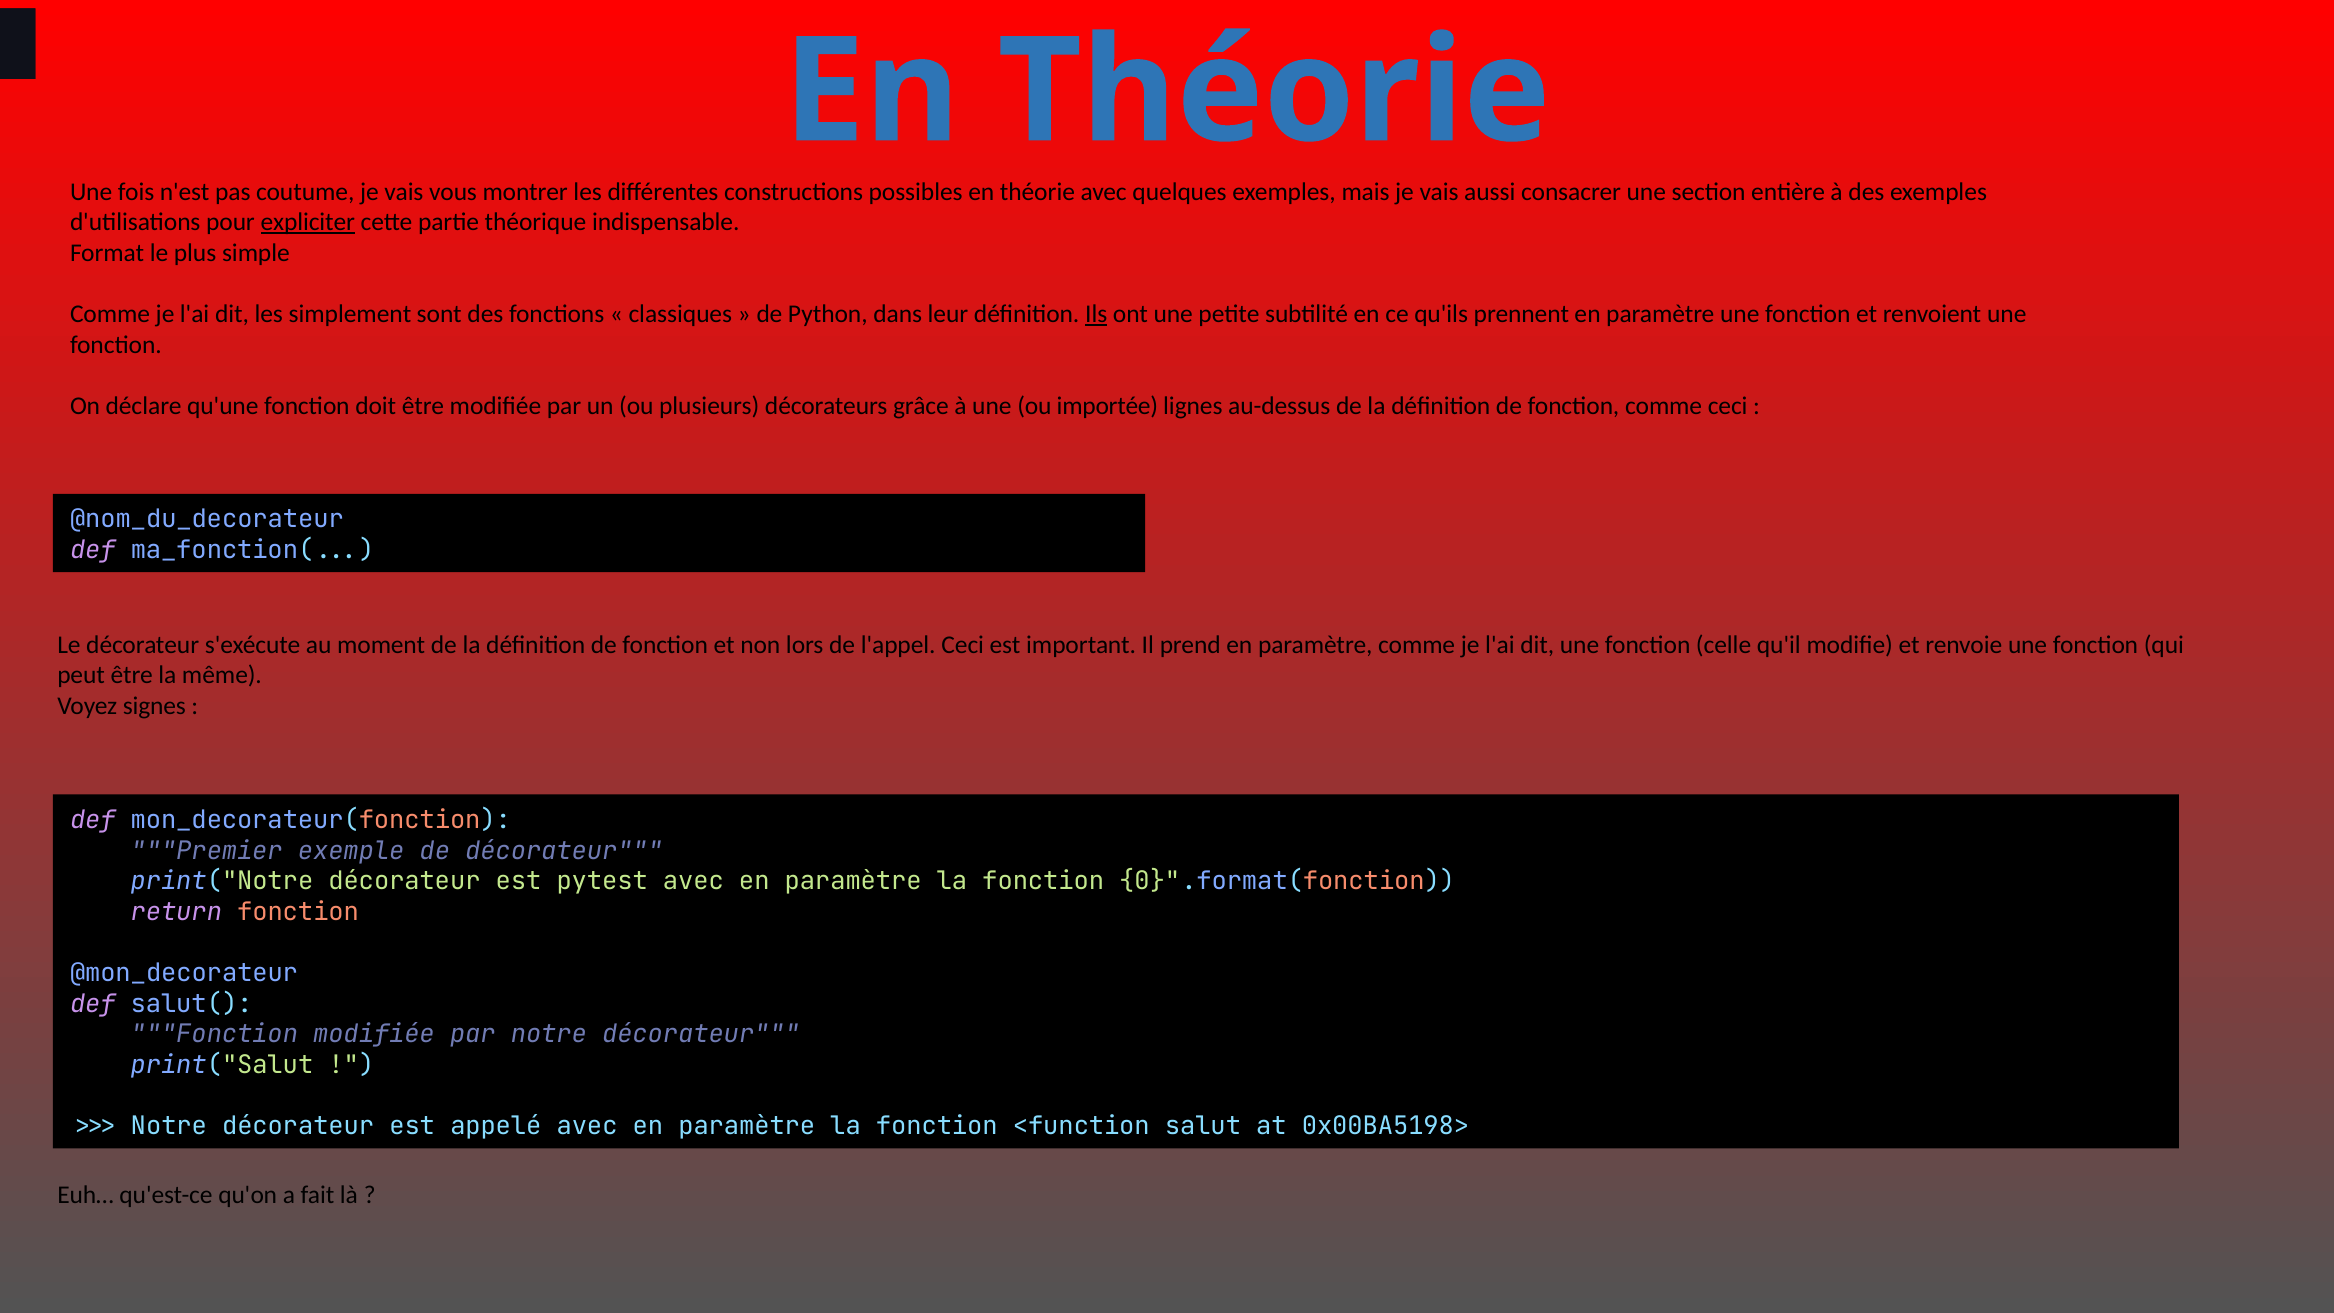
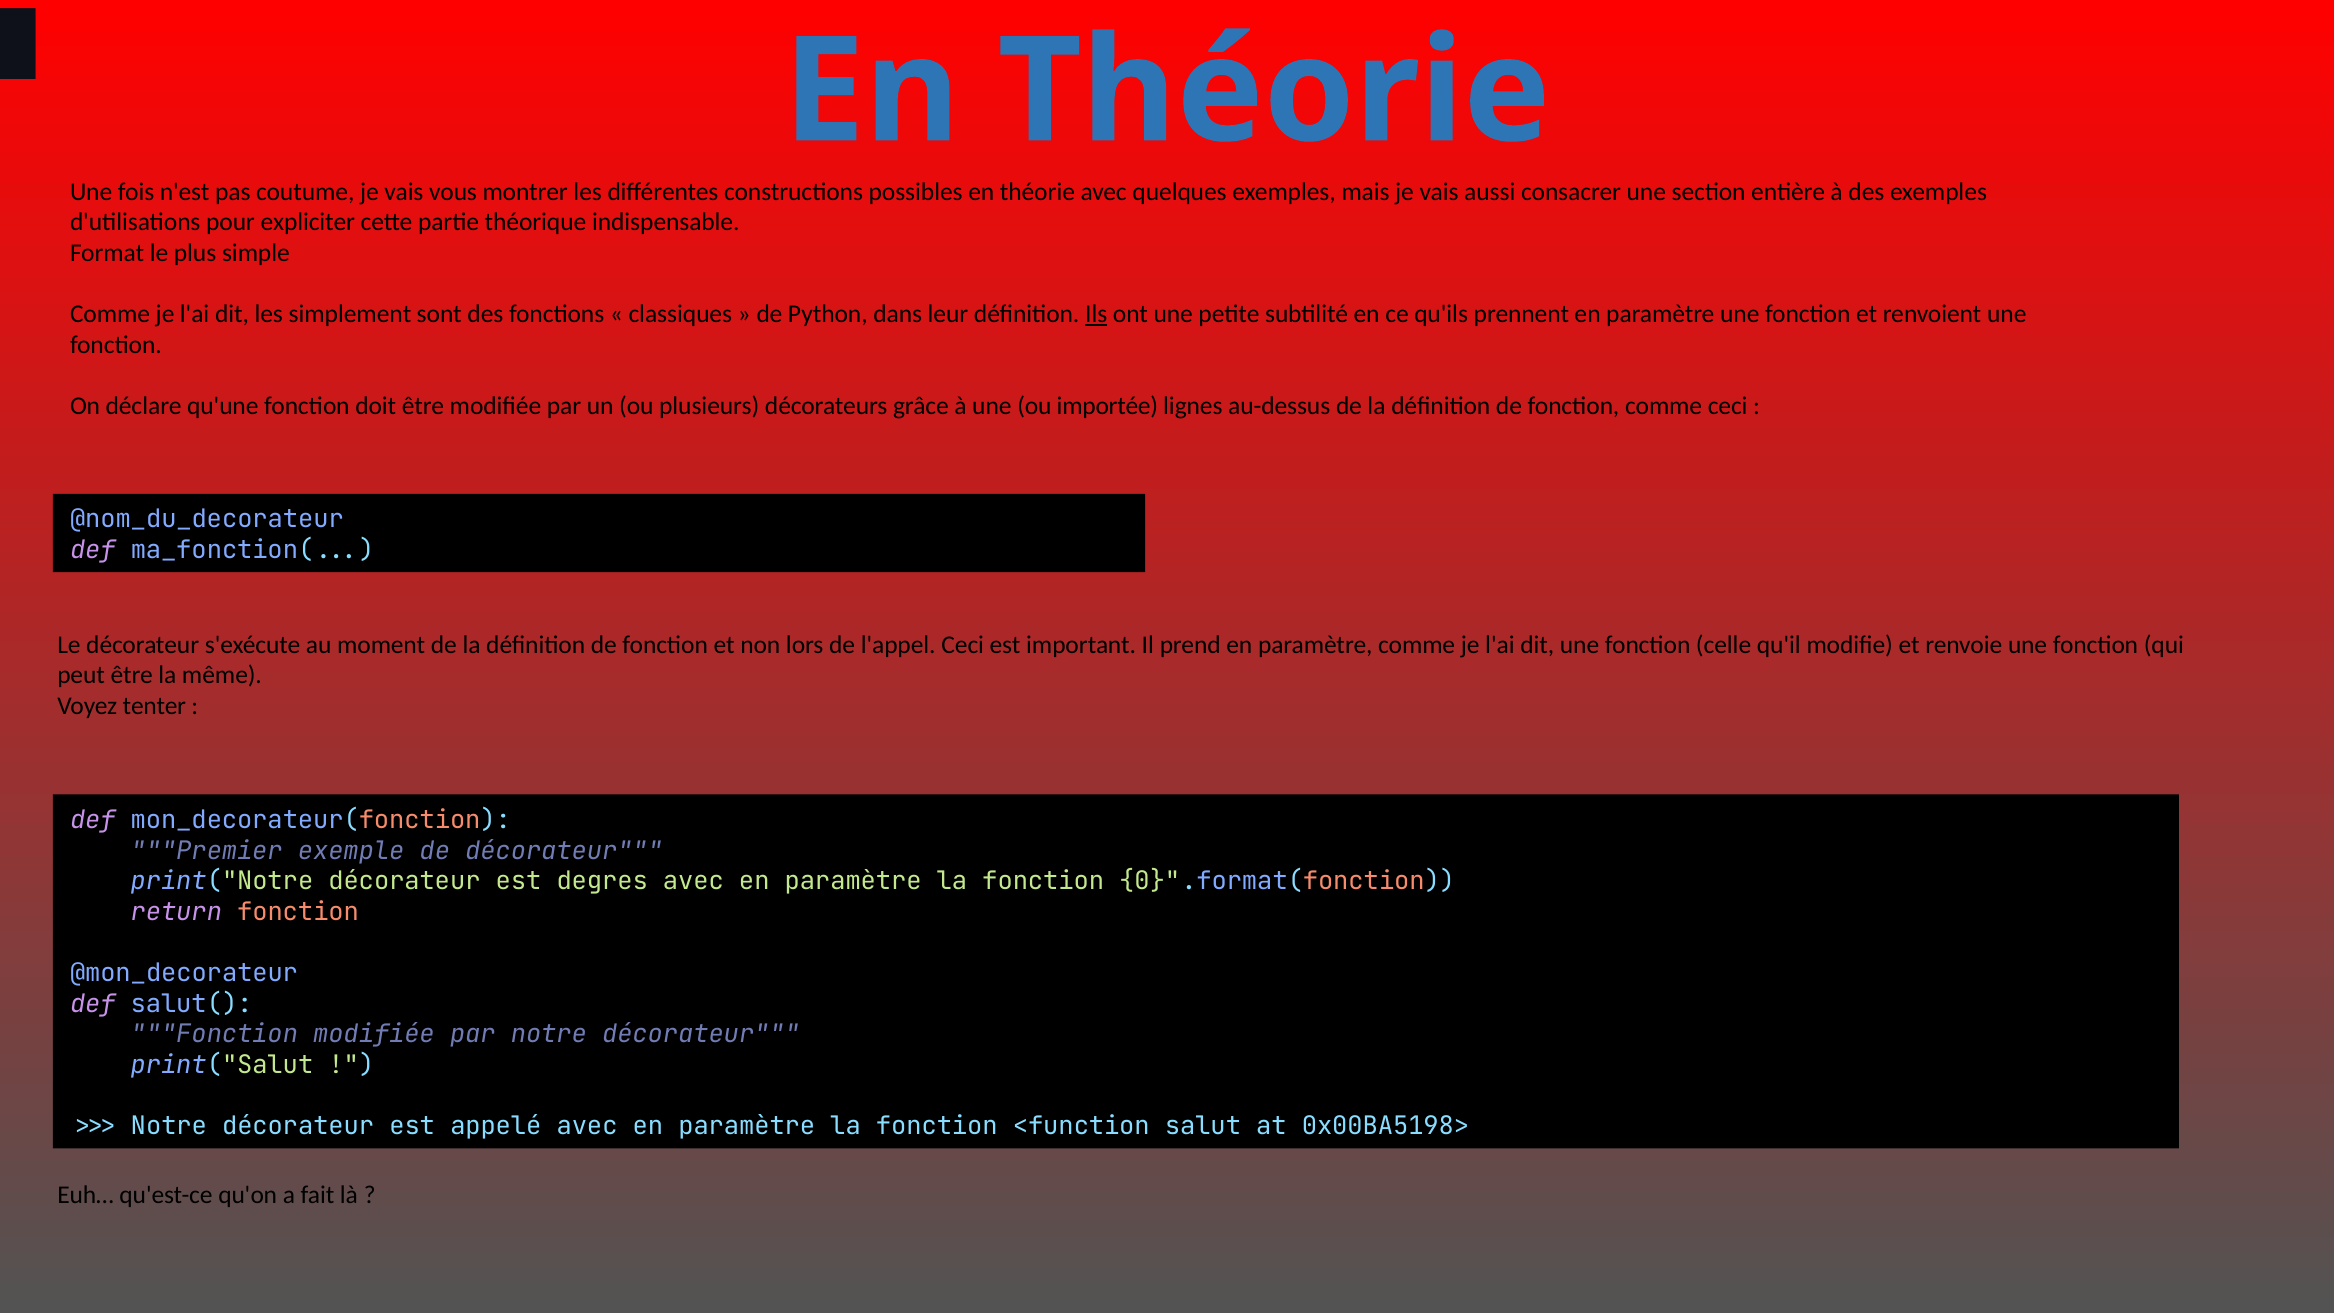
expliciter underline: present -> none
signes: signes -> tenter
pytest: pytest -> degres
